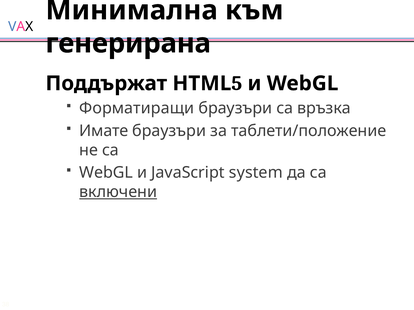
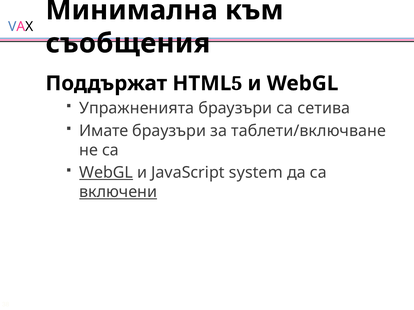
генерирана: генерирана -> съобщения
Форматиращи: Форматиращи -> Упражненията
връзка: връзка -> сетива
таблети/положение: таблети/положение -> таблети/включване
WebGL at (106, 173) underline: none -> present
